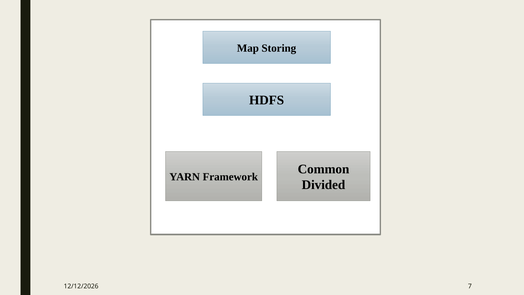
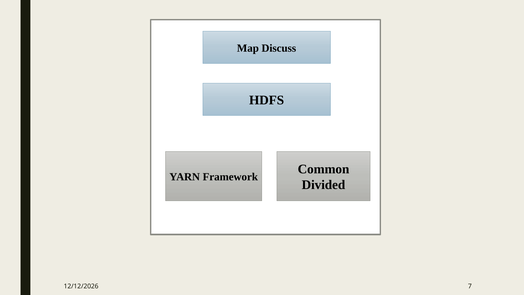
Storing: Storing -> Discuss
